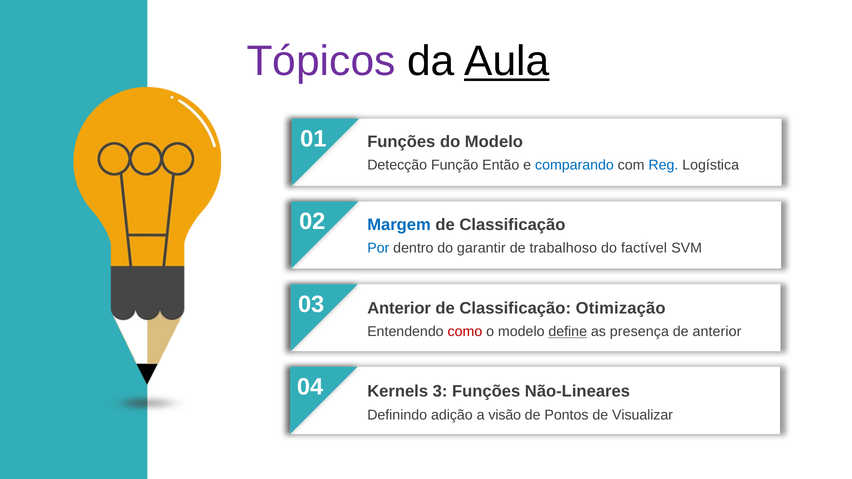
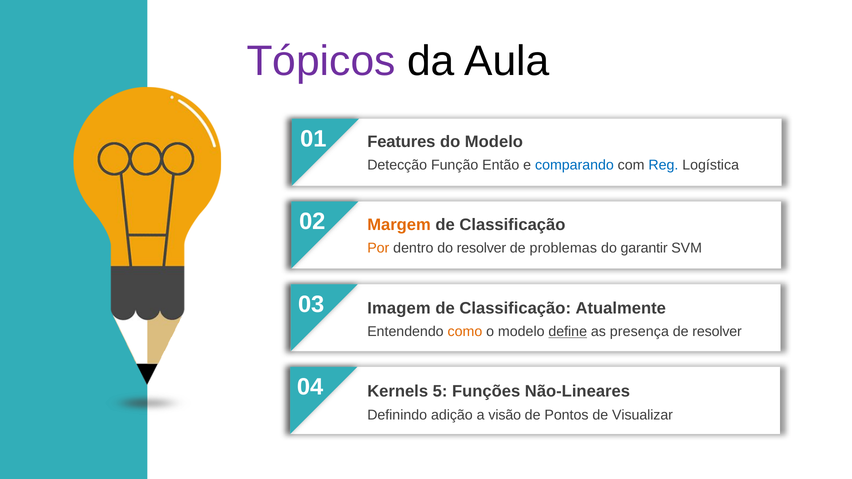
Aula underline: present -> none
Funções at (401, 142): Funções -> Features
Margem colour: blue -> orange
Por colour: blue -> orange
do garantir: garantir -> resolver
trabalhoso: trabalhoso -> problemas
factível: factível -> garantir
Anterior at (399, 308): Anterior -> Imagem
Otimização: Otimização -> Atualmente
como colour: red -> orange
de anterior: anterior -> resolver
3: 3 -> 5
